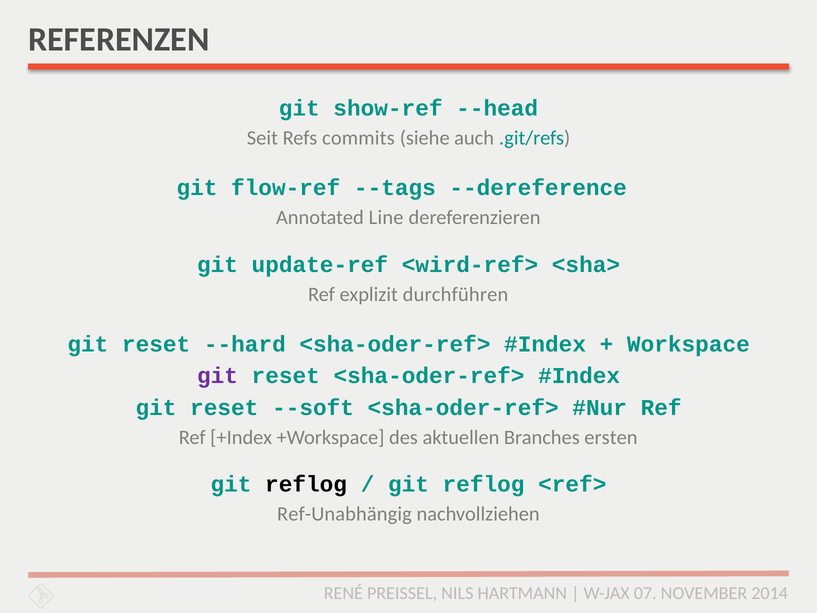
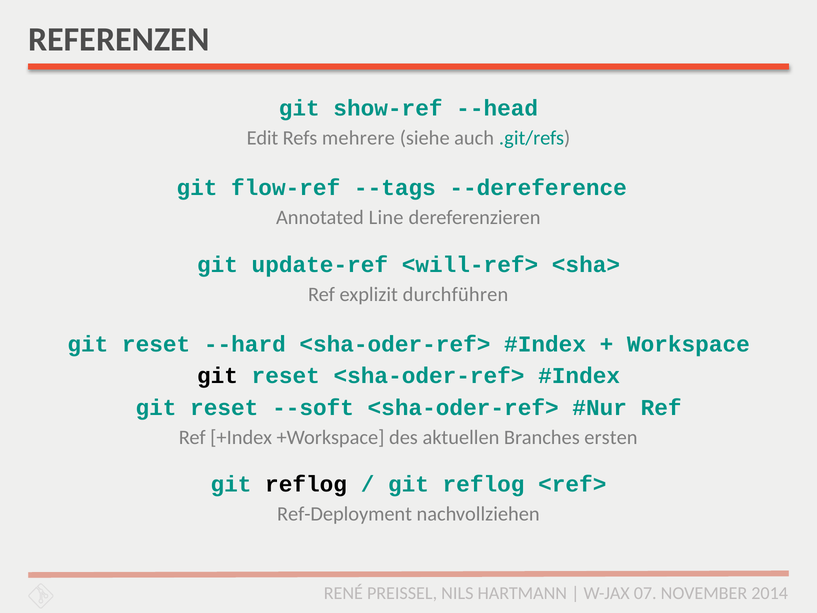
Seit: Seit -> Edit
commits: commits -> mehrere
<wird-ref>: <wird-ref> -> <will-ref>
git at (217, 376) colour: purple -> black
Ref-Unabhängig: Ref-Unabhängig -> Ref-Deployment
